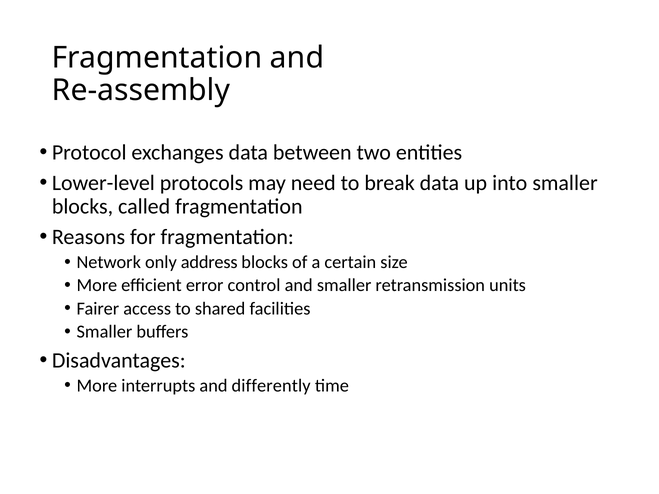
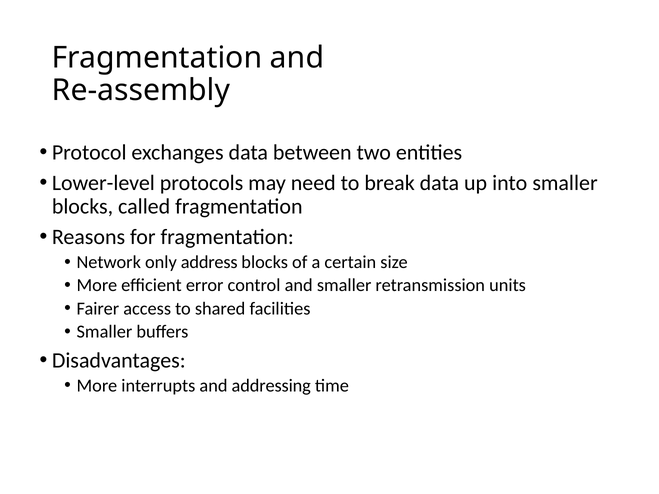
differently: differently -> addressing
